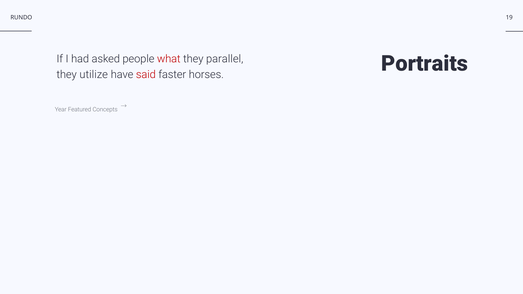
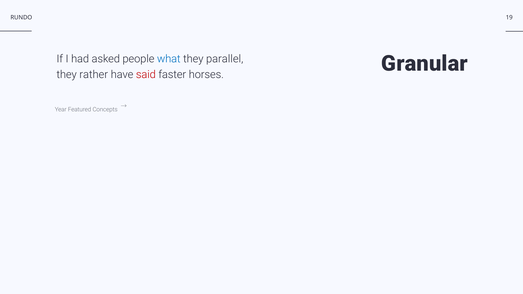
what colour: red -> blue
utilize: utilize -> rather
Portraits: Portraits -> Granular
